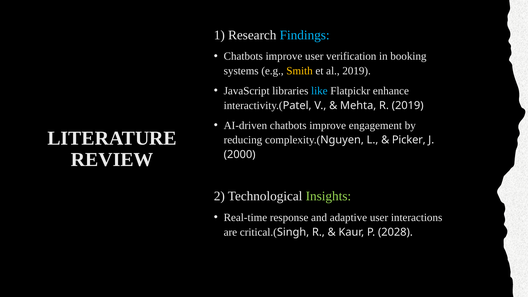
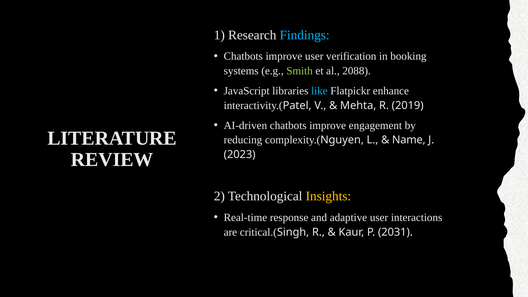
Smith colour: yellow -> light green
al 2019: 2019 -> 2088
Picker: Picker -> Name
2000: 2000 -> 2023
Insights colour: light green -> yellow
2028: 2028 -> 2031
